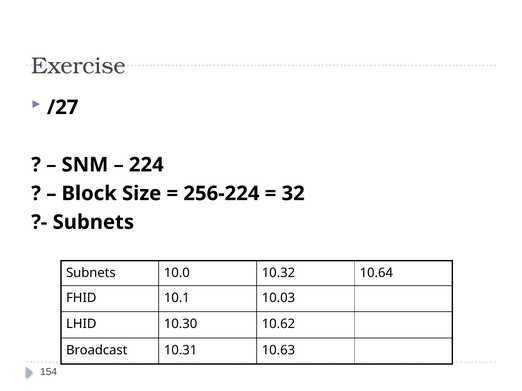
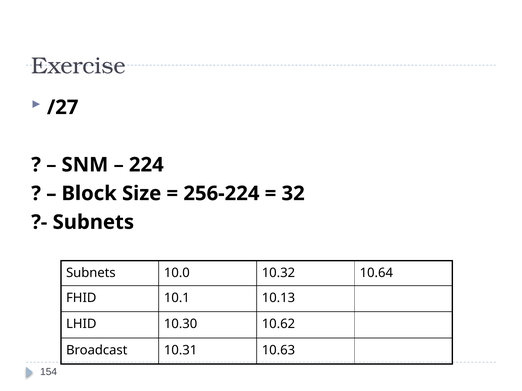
10.03: 10.03 -> 10.13
